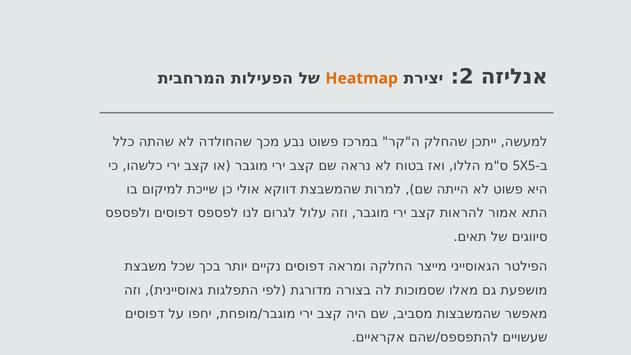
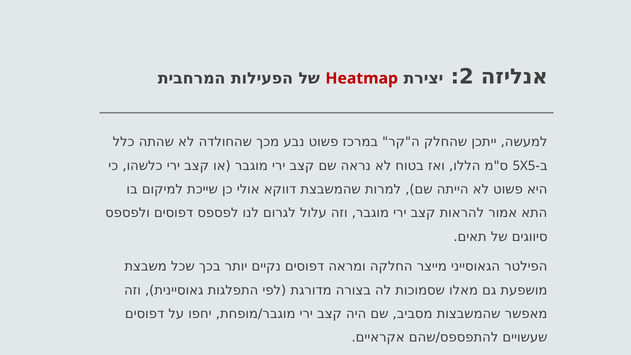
Heatmap colour: orange -> red
